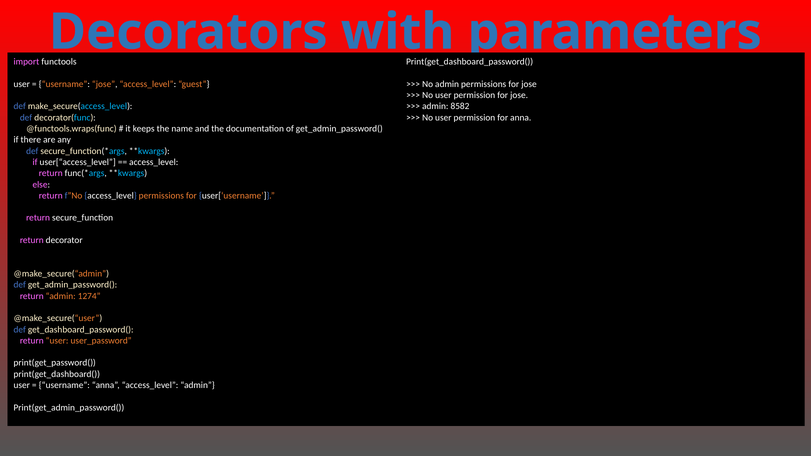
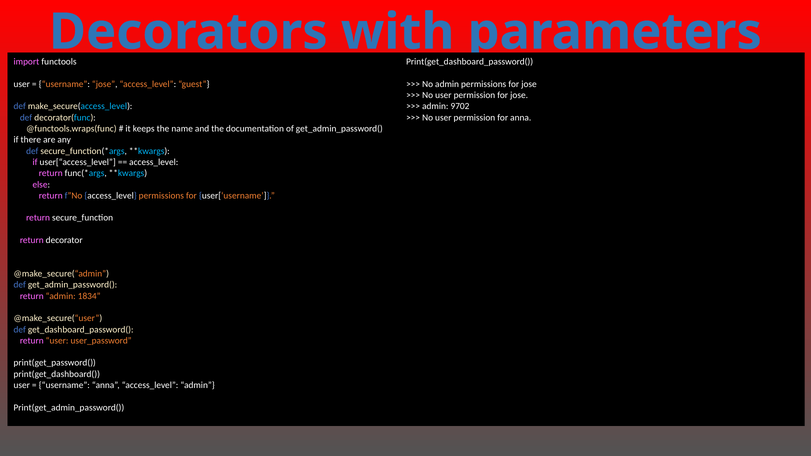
8582: 8582 -> 9702
1274: 1274 -> 1834
